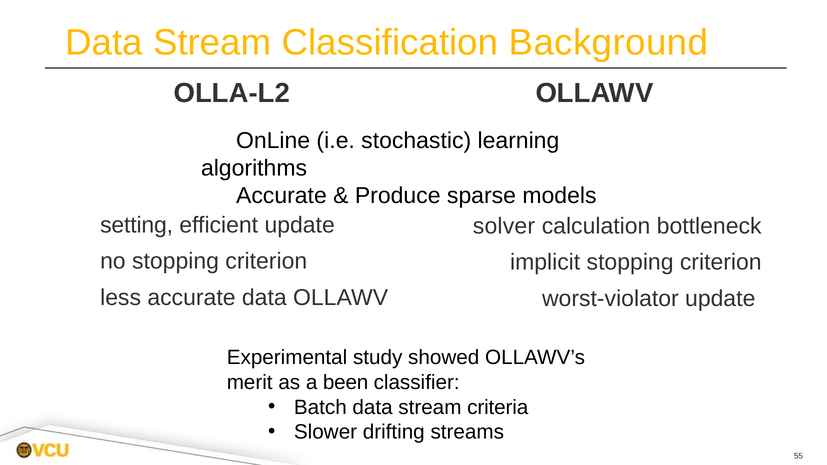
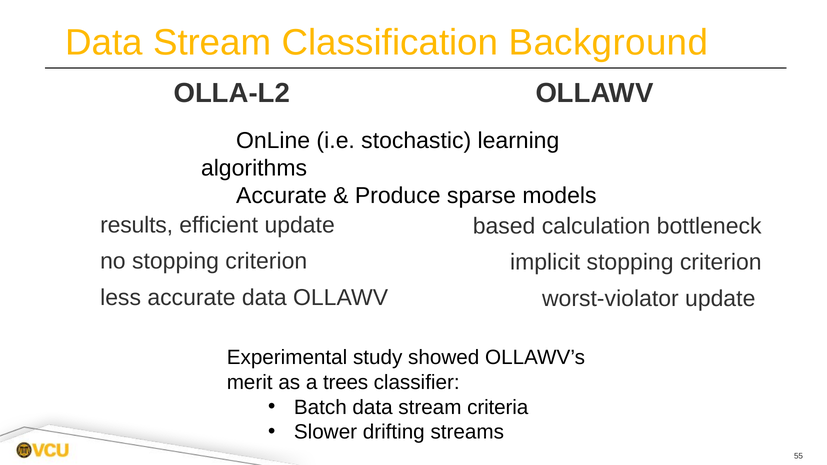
setting: setting -> results
solver: solver -> based
been: been -> trees
